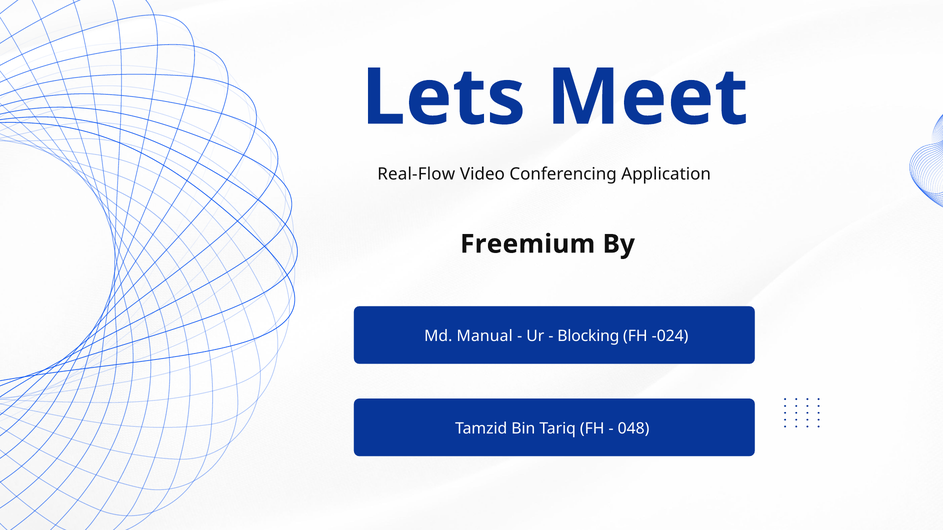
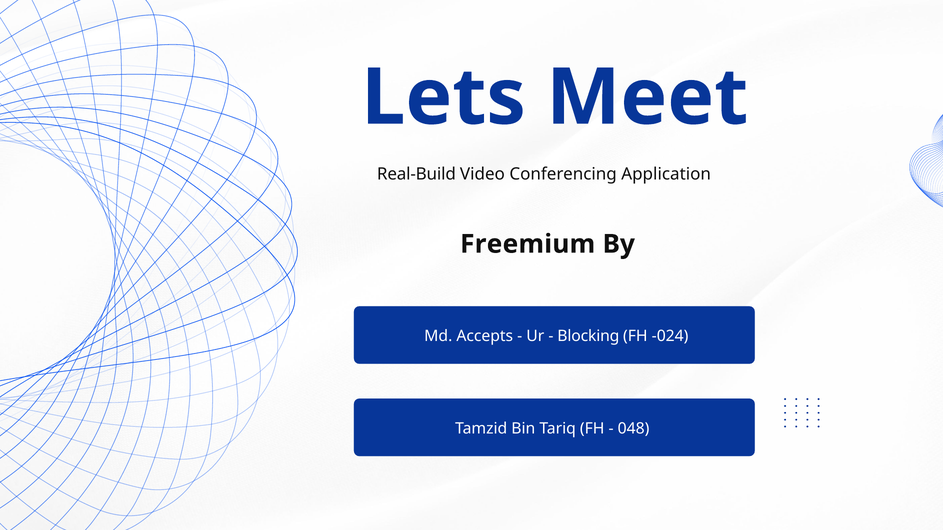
Real-Flow: Real-Flow -> Real-Build
Manual: Manual -> Accepts
